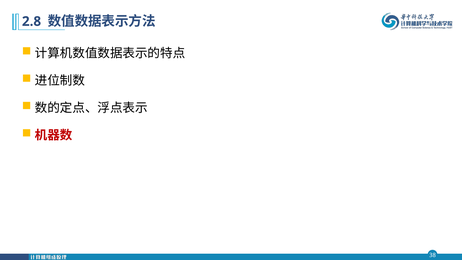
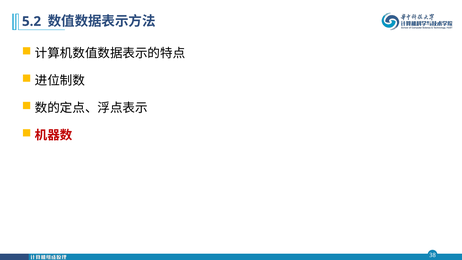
2.8: 2.8 -> 5.2
